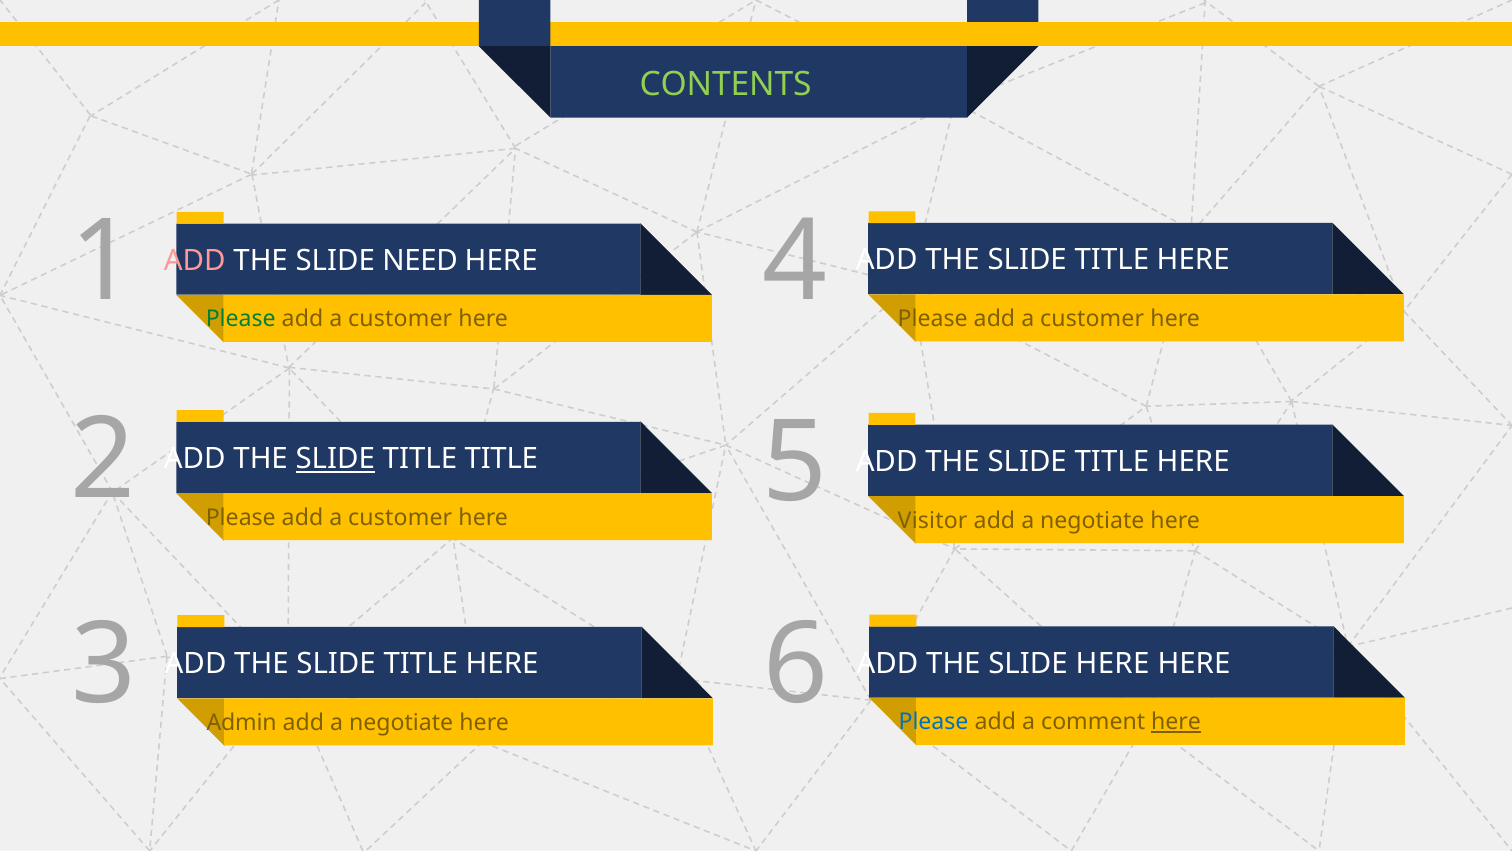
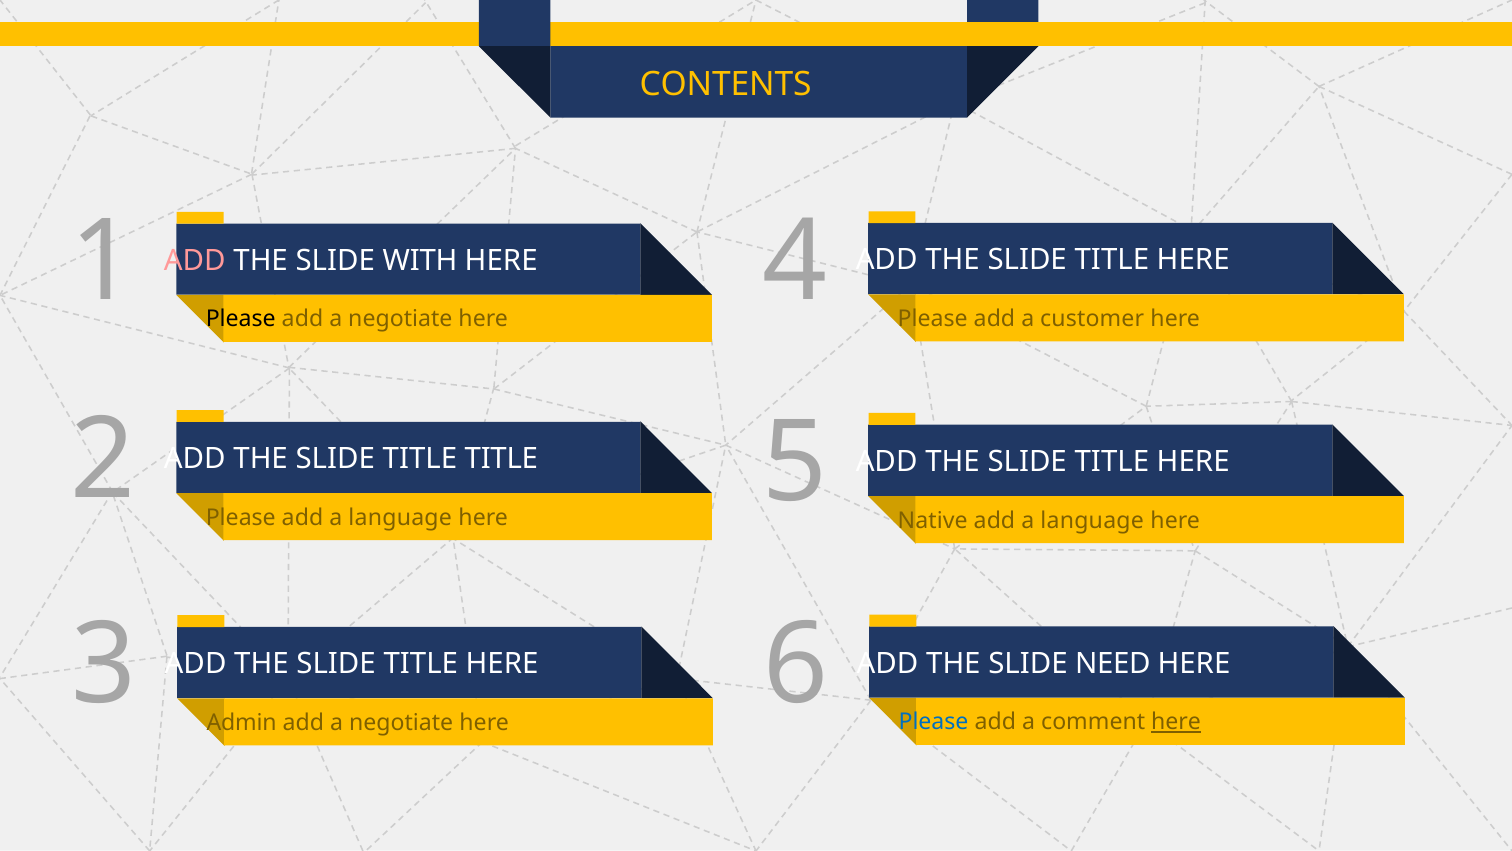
CONTENTS colour: light green -> yellow
NEED: NEED -> WITH
Please at (241, 319) colour: green -> black
customer at (400, 319): customer -> negotiate
SLIDE at (335, 459) underline: present -> none
customer at (400, 517): customer -> language
Visitor: Visitor -> Native
negotiate at (1092, 520): negotiate -> language
SLIDE HERE: HERE -> NEED
